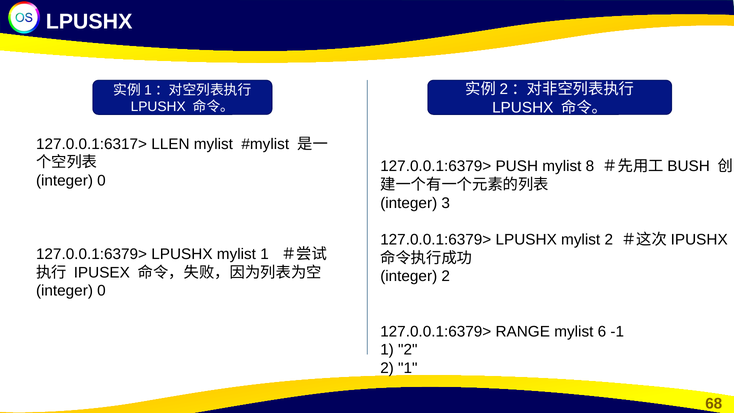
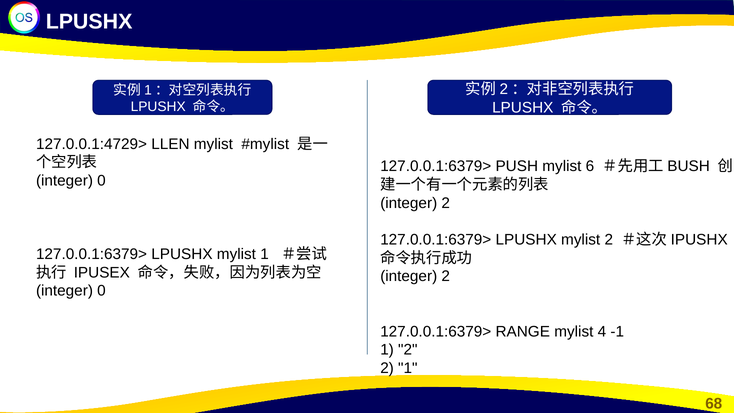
127.0.0.1:6317>: 127.0.0.1:6317> -> 127.0.0.1:4729>
8: 8 -> 6
3 at (446, 203): 3 -> 2
6: 6 -> 4
